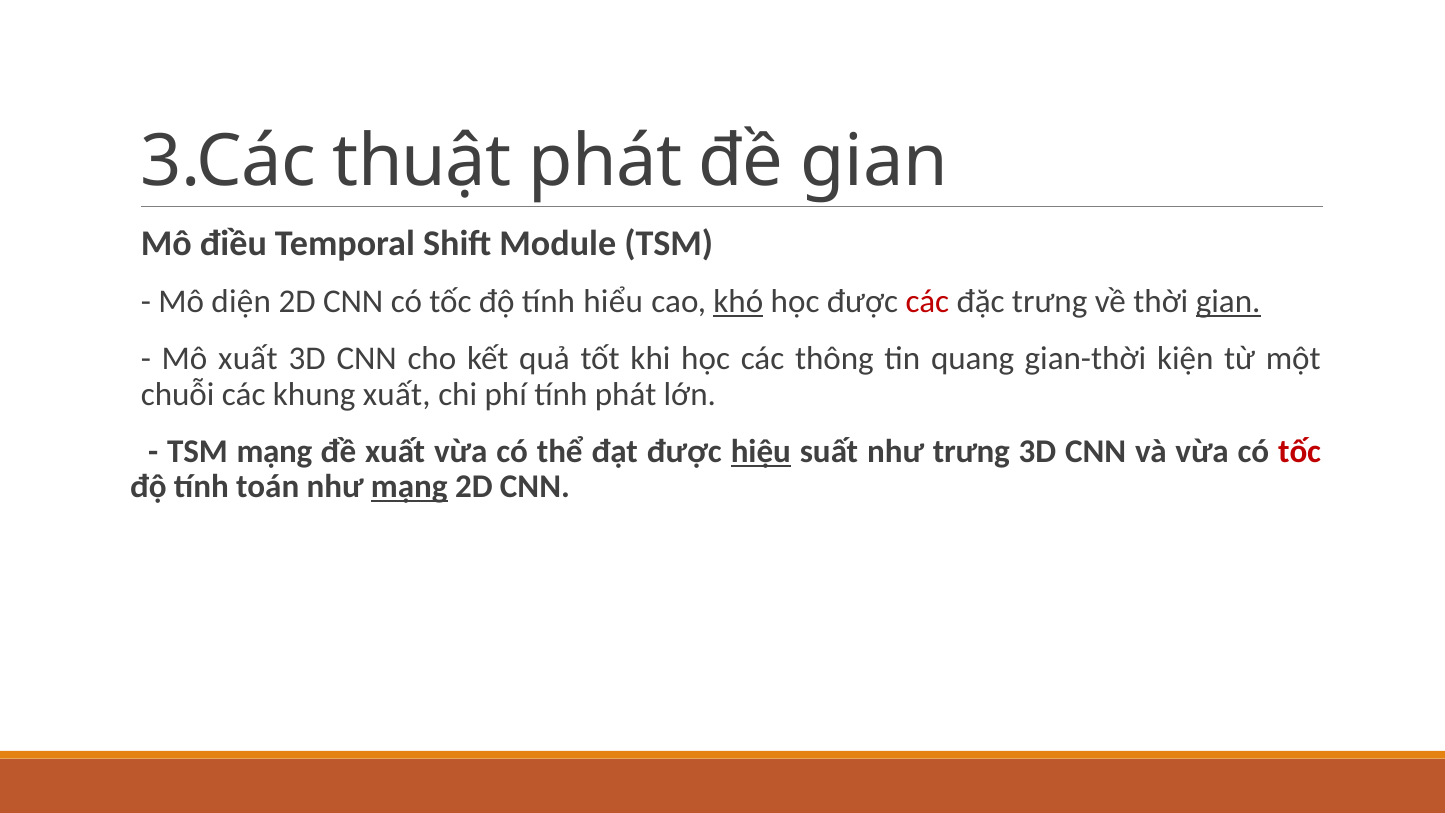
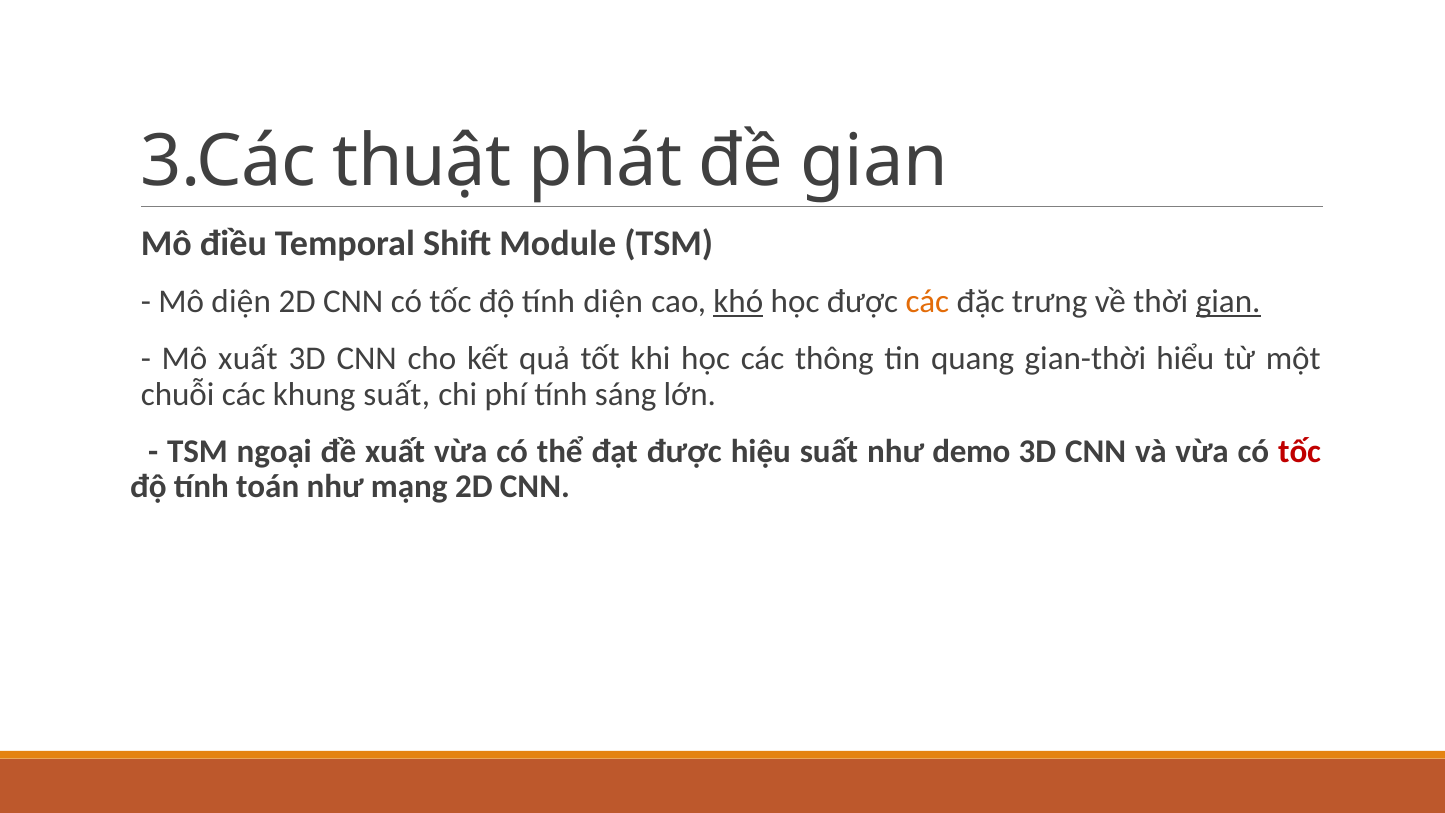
tính hiểu: hiểu -> diện
các at (927, 302) colour: red -> orange
kiện: kiện -> hiểu
khung xuất: xuất -> suất
tính phát: phát -> sáng
TSM mạng: mạng -> ngoại
hiệu underline: present -> none
như trưng: trưng -> demo
mạng at (409, 487) underline: present -> none
